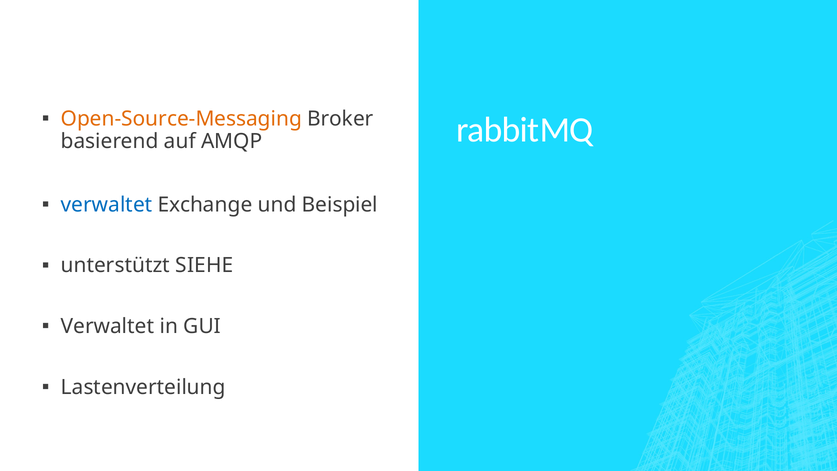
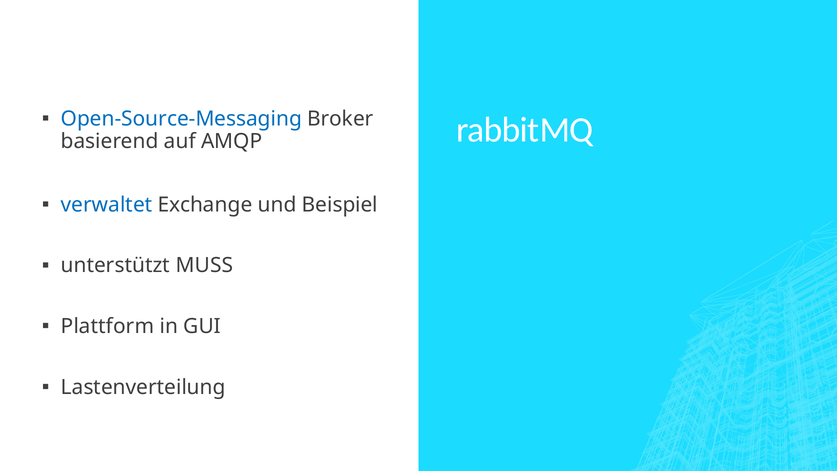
Open-Source-Messaging colour: orange -> blue
SIEHE: SIEHE -> MUSS
Verwaltet at (108, 326): Verwaltet -> Plattform
